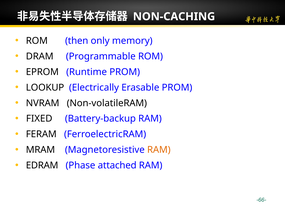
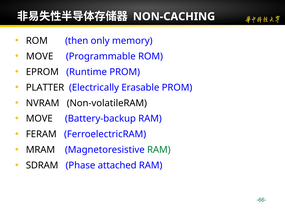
DRAM at (40, 56): DRAM -> MOVE
LOOKUP: LOOKUP -> PLATTER
FIXED at (39, 119): FIXED -> MOVE
RAM at (159, 150) colour: orange -> green
EDRAM: EDRAM -> SDRAM
